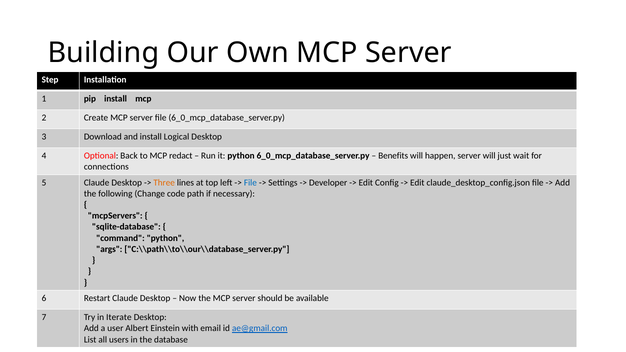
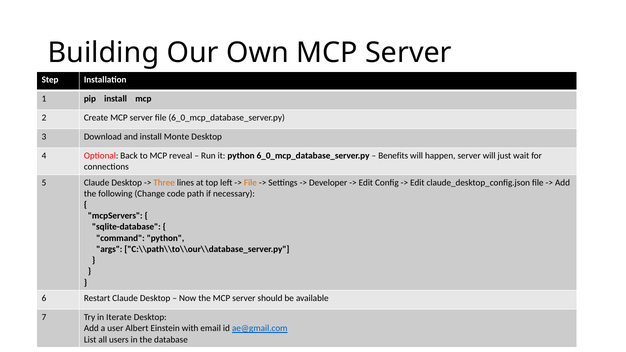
Logical: Logical -> Monte
redact: redact -> reveal
File at (250, 183) colour: blue -> orange
